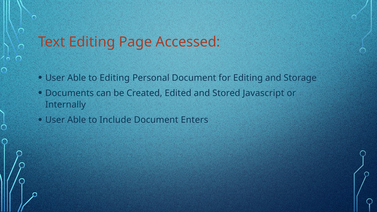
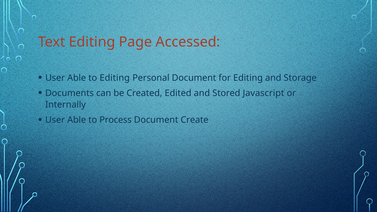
Include: Include -> Process
Enters: Enters -> Create
